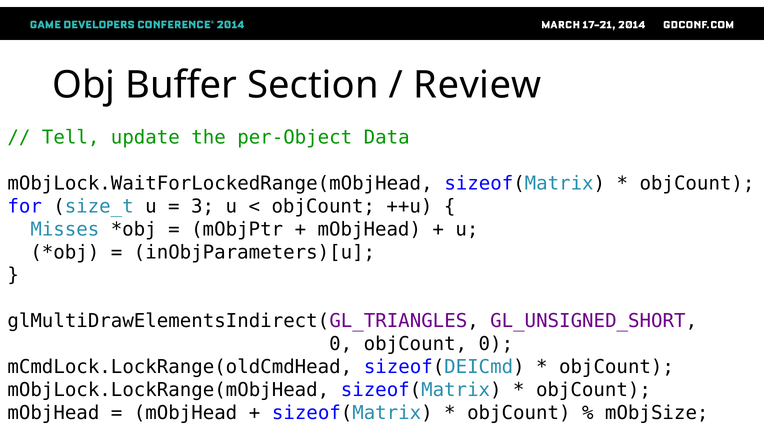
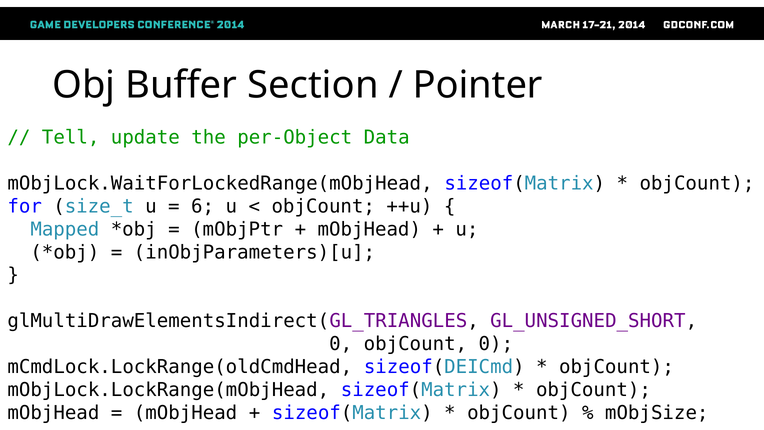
Review: Review -> Pointer
3: 3 -> 6
Misses: Misses -> Mapped
